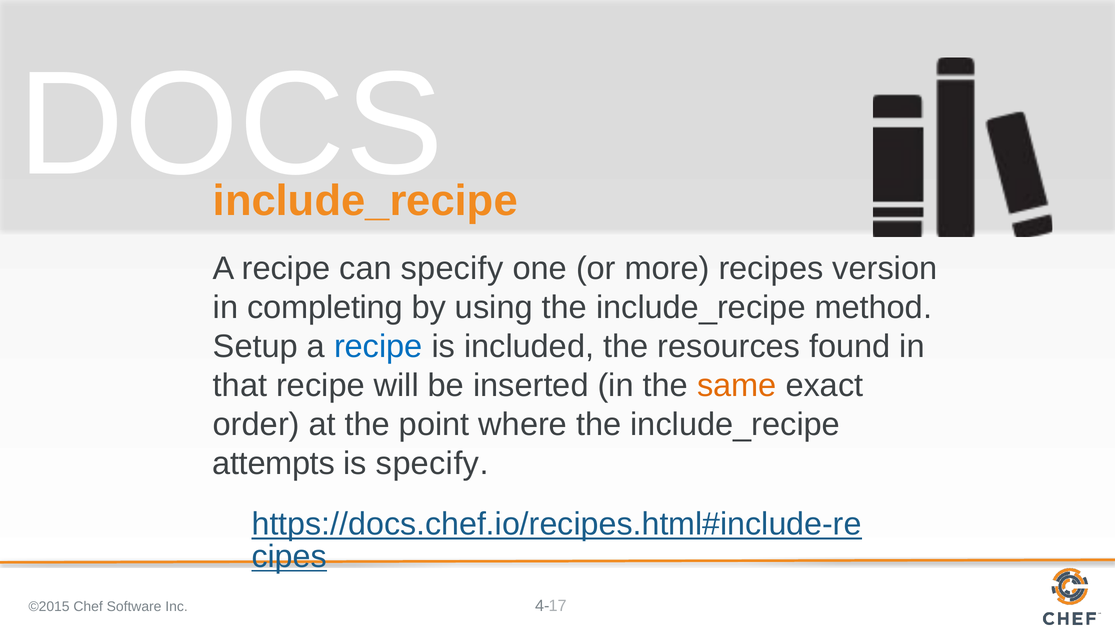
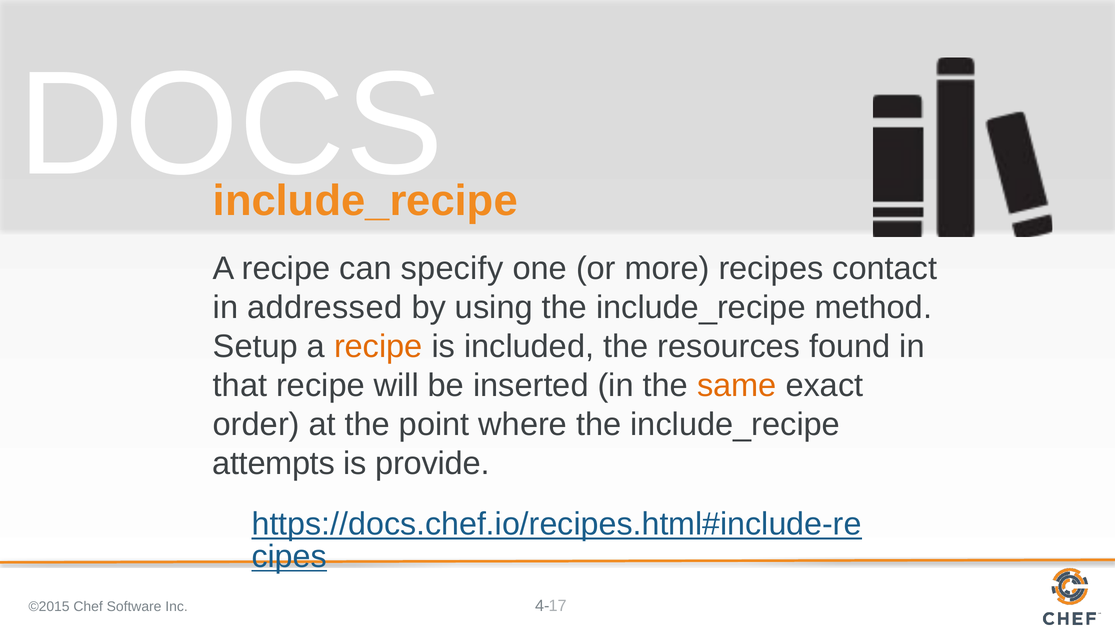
version: version -> contact
completing: completing -> addressed
recipe at (378, 347) colour: blue -> orange
is specify: specify -> provide
